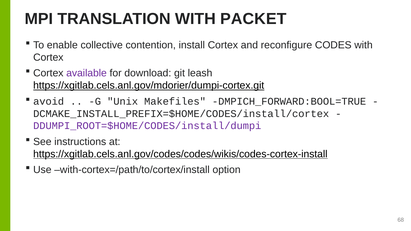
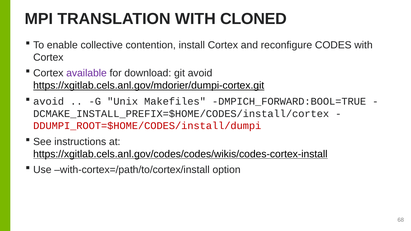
PACKET: PACKET -> CLONED
git leash: leash -> avoid
DDUMPI_ROOT=$HOME/CODES/install/dumpi colour: purple -> red
